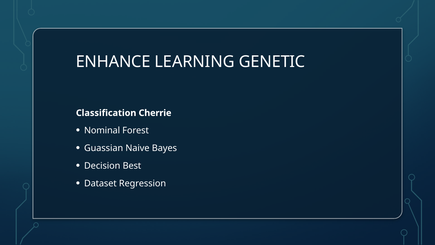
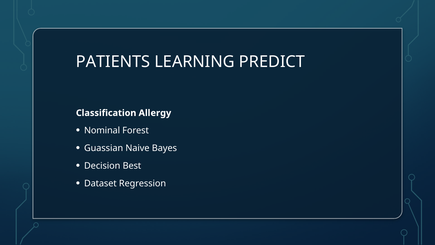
ENHANCE: ENHANCE -> PATIENTS
GENETIC: GENETIC -> PREDICT
Cherrie: Cherrie -> Allergy
